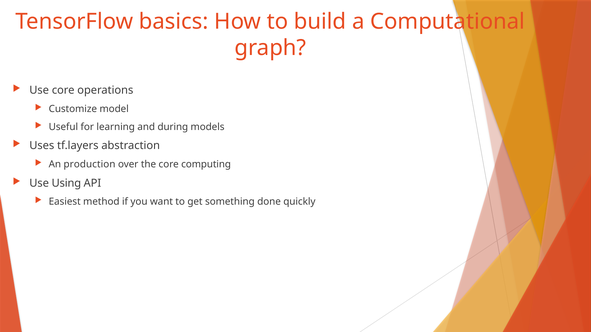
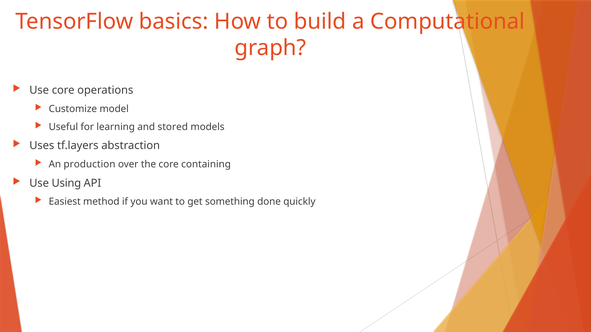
during: during -> stored
computing: computing -> containing
